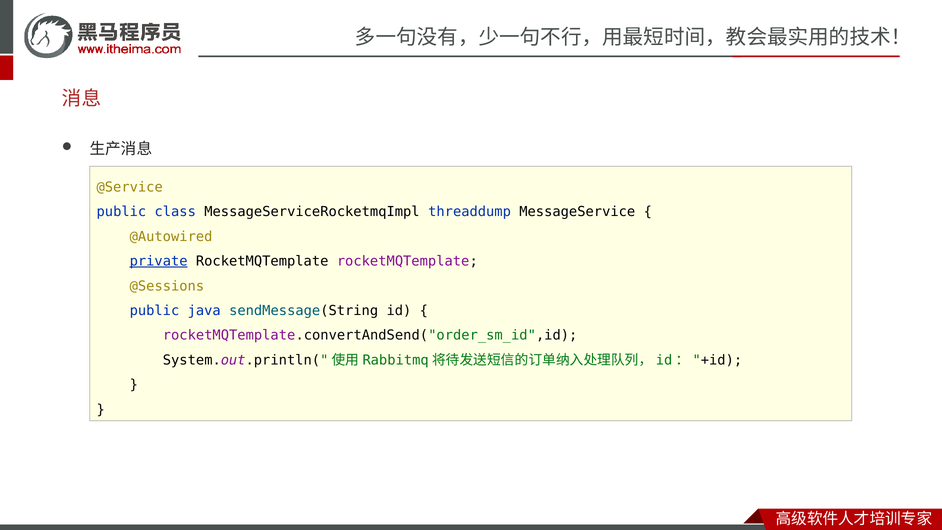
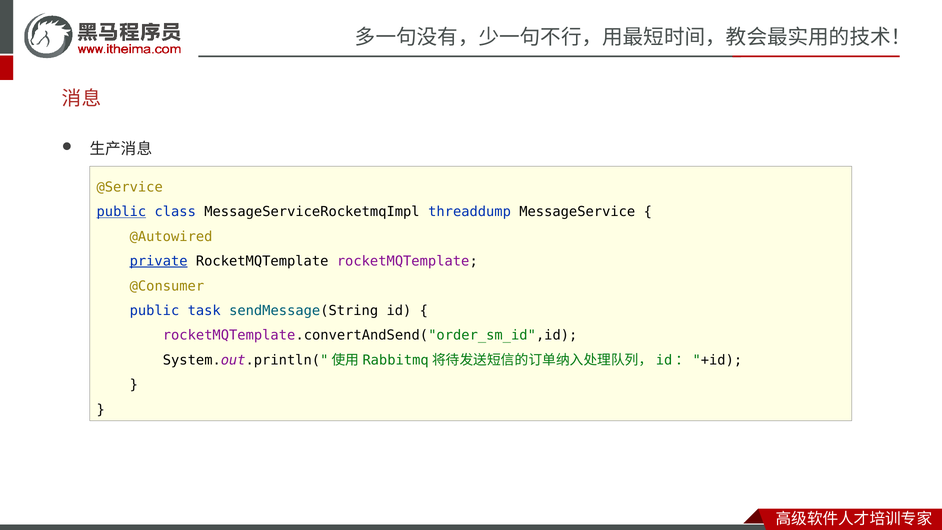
public at (121, 212) underline: none -> present
@Sessions: @Sessions -> @Consumer
java: java -> task
